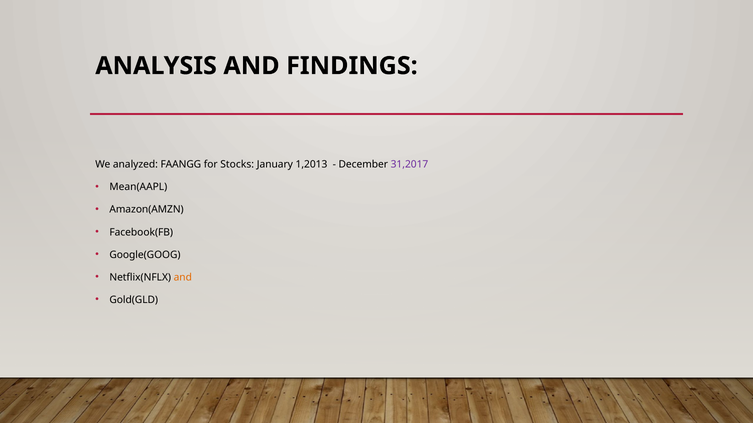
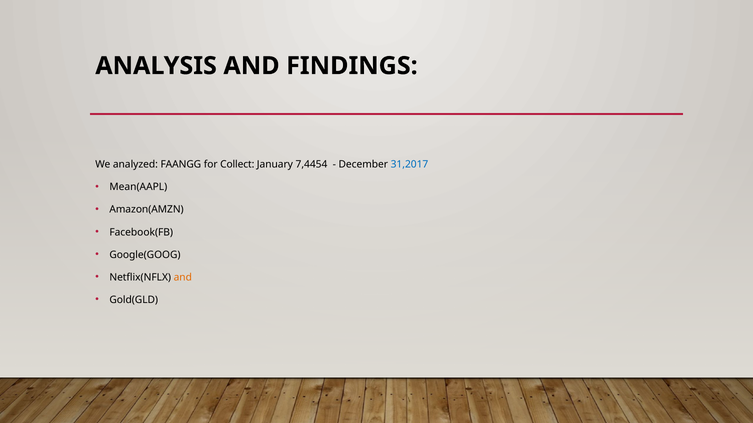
Stocks: Stocks -> Collect
1,2013: 1,2013 -> 7,4454
31,2017 colour: purple -> blue
